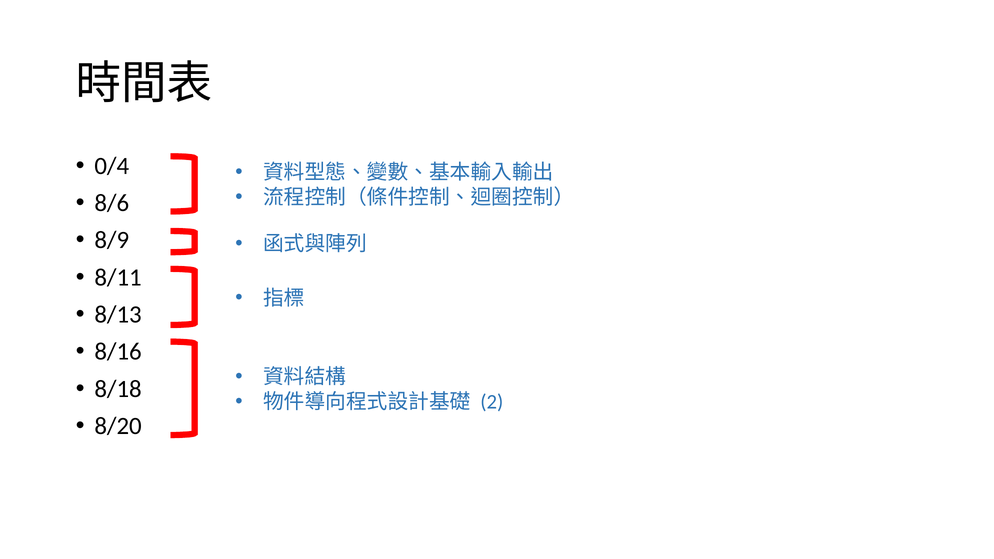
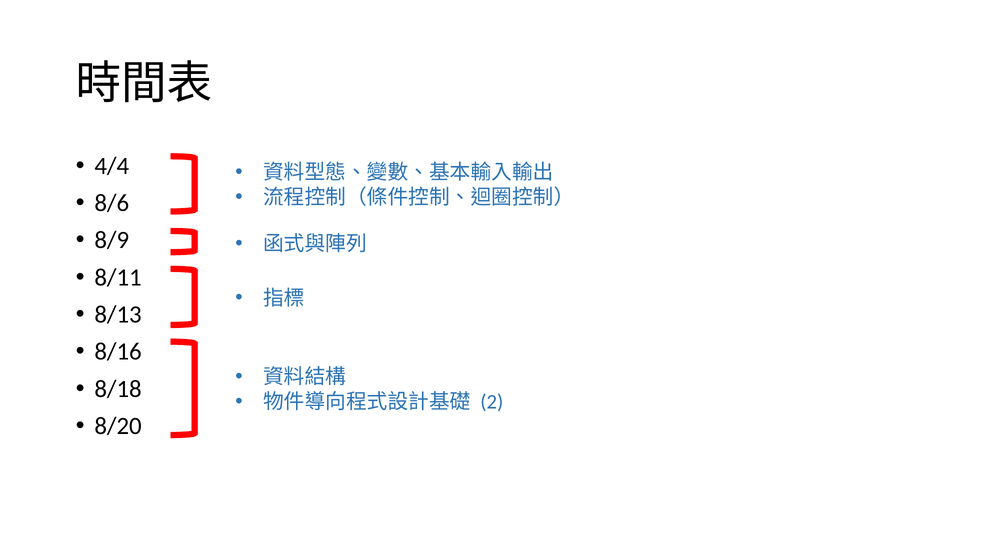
0/4: 0/4 -> 4/4
